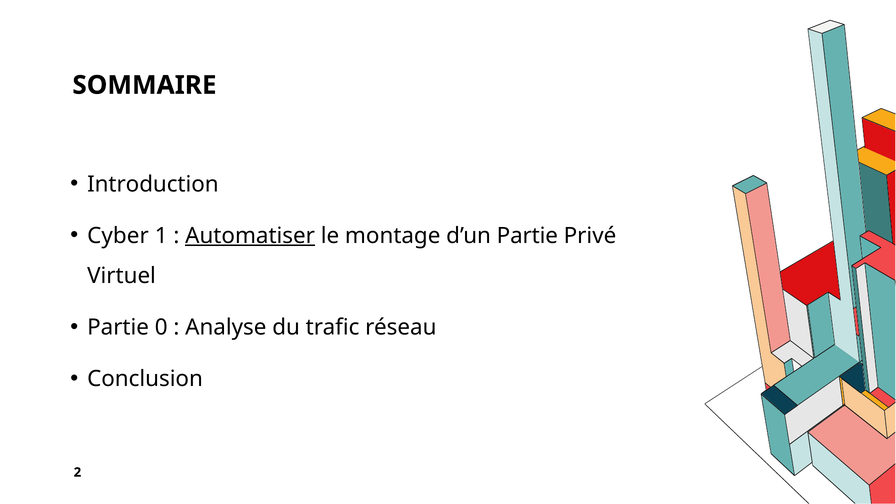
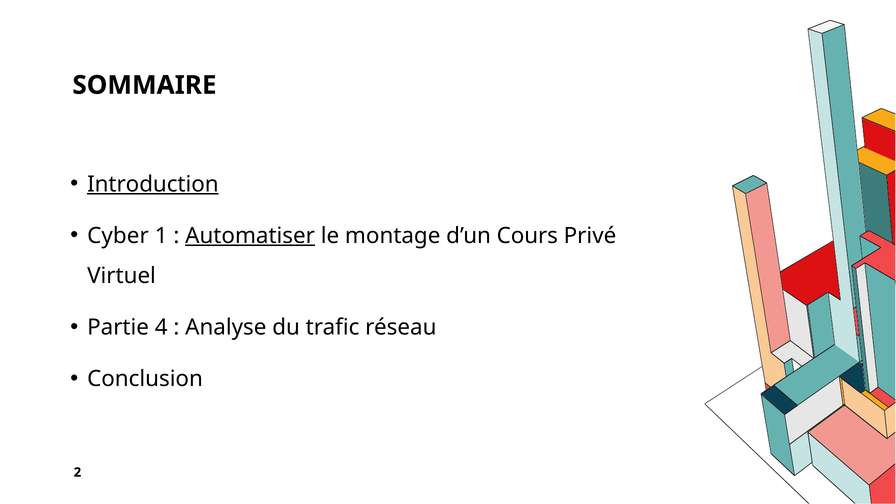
Introduction underline: none -> present
d’un Partie: Partie -> Cours
0: 0 -> 4
